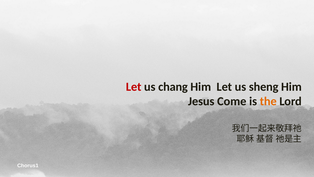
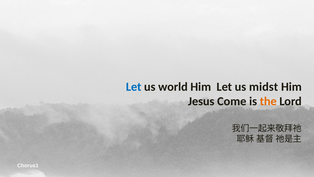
Let at (134, 87) colour: red -> blue
chang: chang -> world
sheng: sheng -> midst
